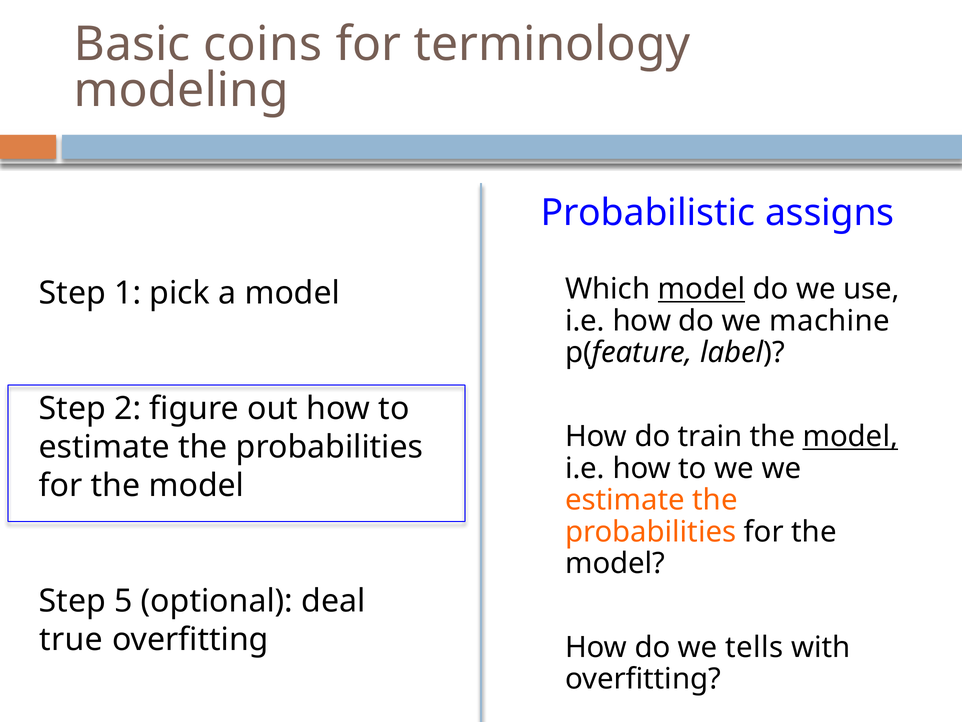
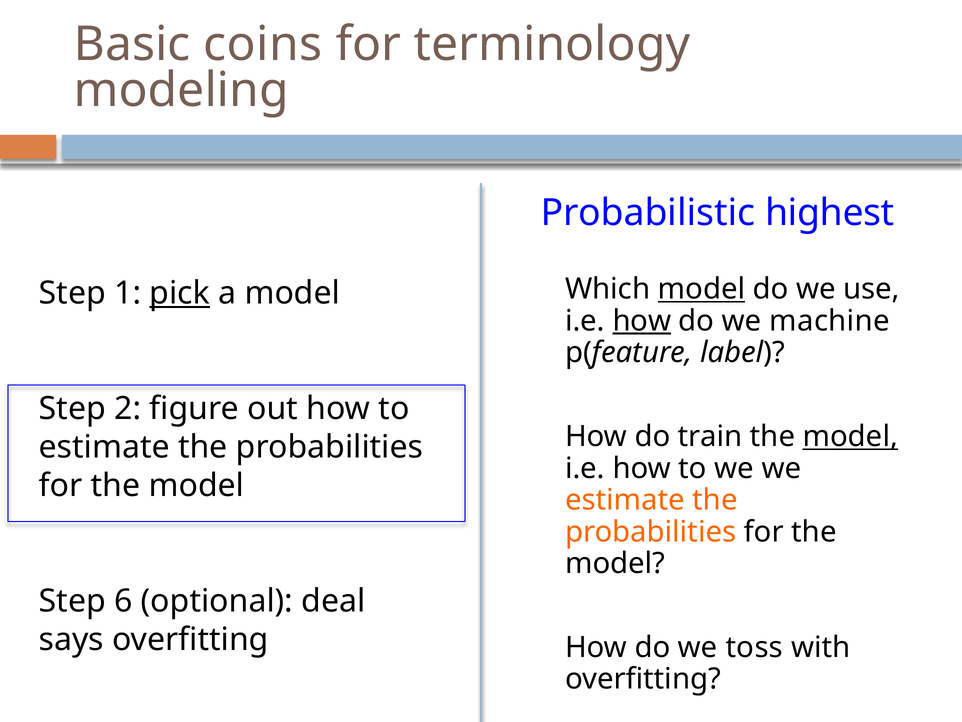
assigns: assigns -> highest
pick underline: none -> present
how at (642, 321) underline: none -> present
5: 5 -> 6
true: true -> says
tells: tells -> toss
